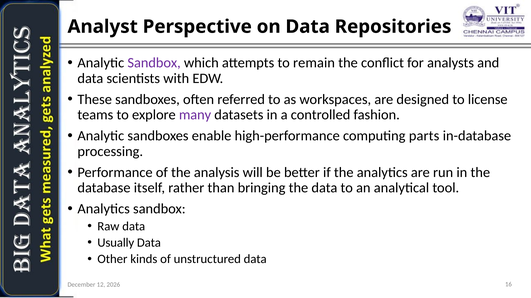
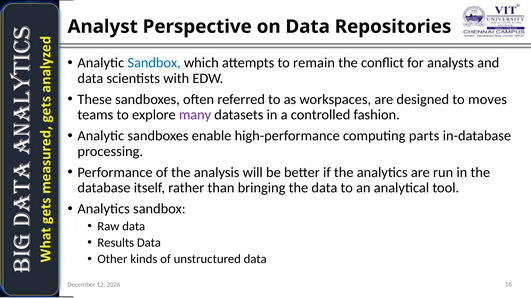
Sandbox at (154, 63) colour: purple -> blue
license: license -> moves
Usually: Usually -> Results
